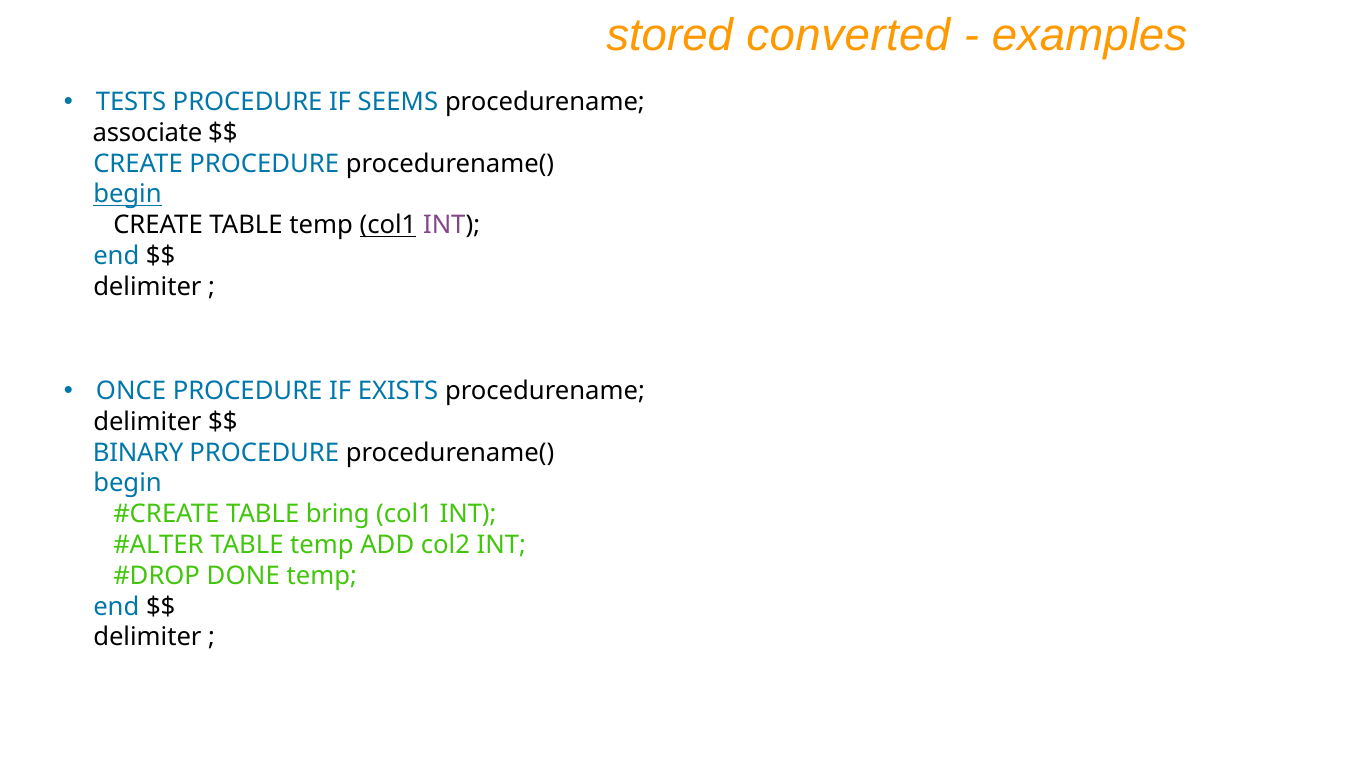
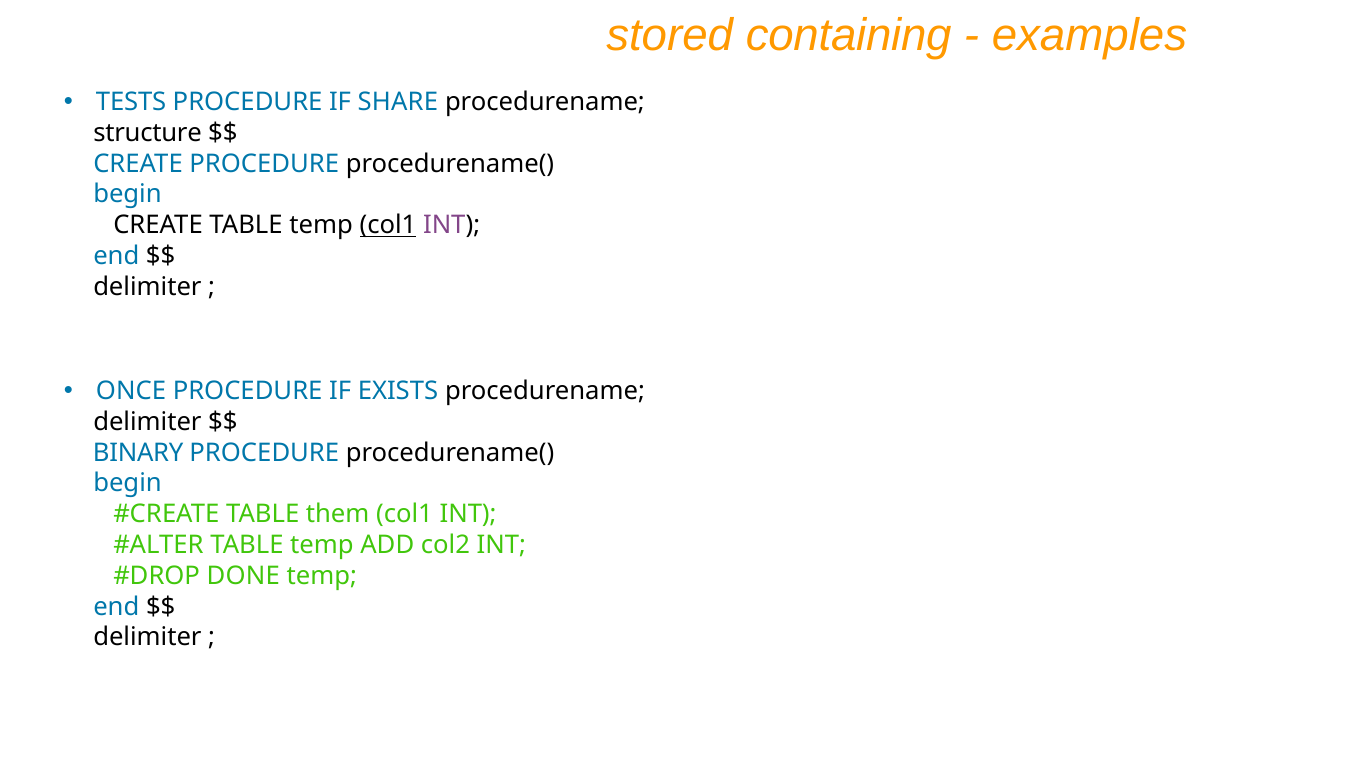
converted: converted -> containing
SEEMS: SEEMS -> SHARE
associate: associate -> structure
begin at (127, 195) underline: present -> none
bring: bring -> them
